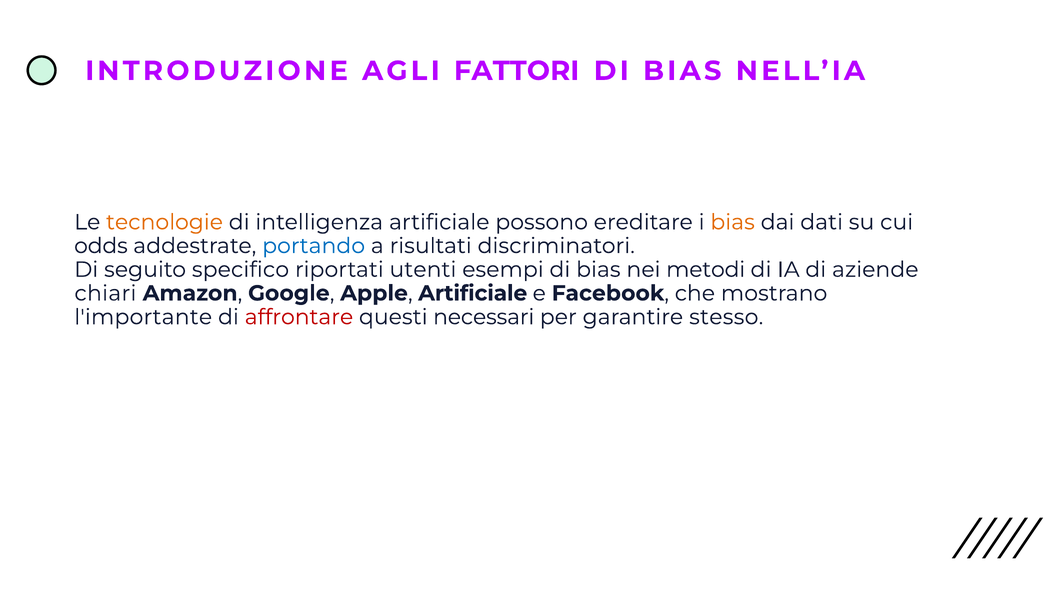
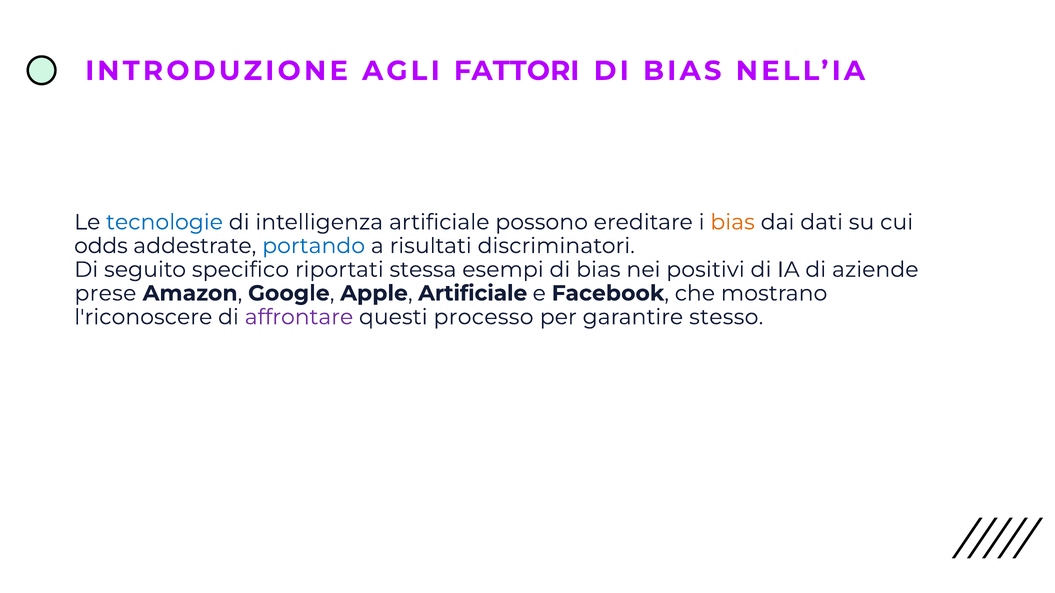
tecnologie colour: orange -> blue
utenti: utenti -> stessa
metodi: metodi -> positivi
chiari: chiari -> prese
l'importante: l'importante -> l'riconoscere
affrontare colour: red -> purple
necessari: necessari -> processo
